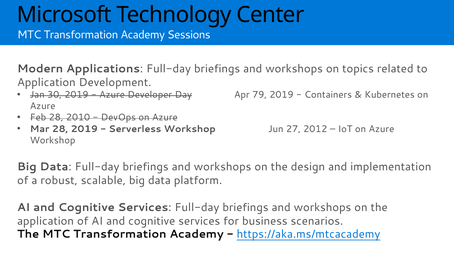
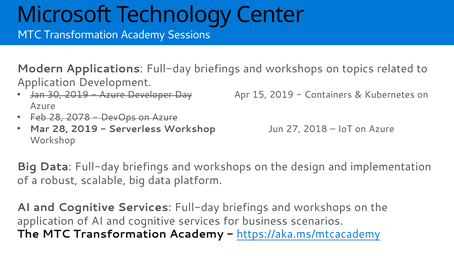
79: 79 -> 15
2010: 2010 -> 2078
2012: 2012 -> 2018
